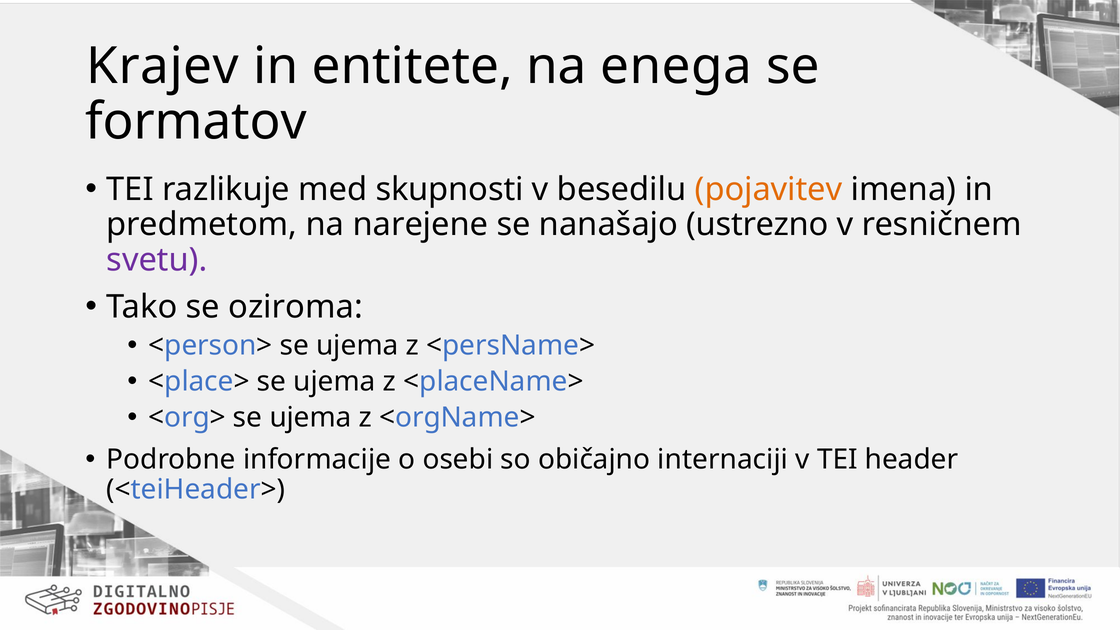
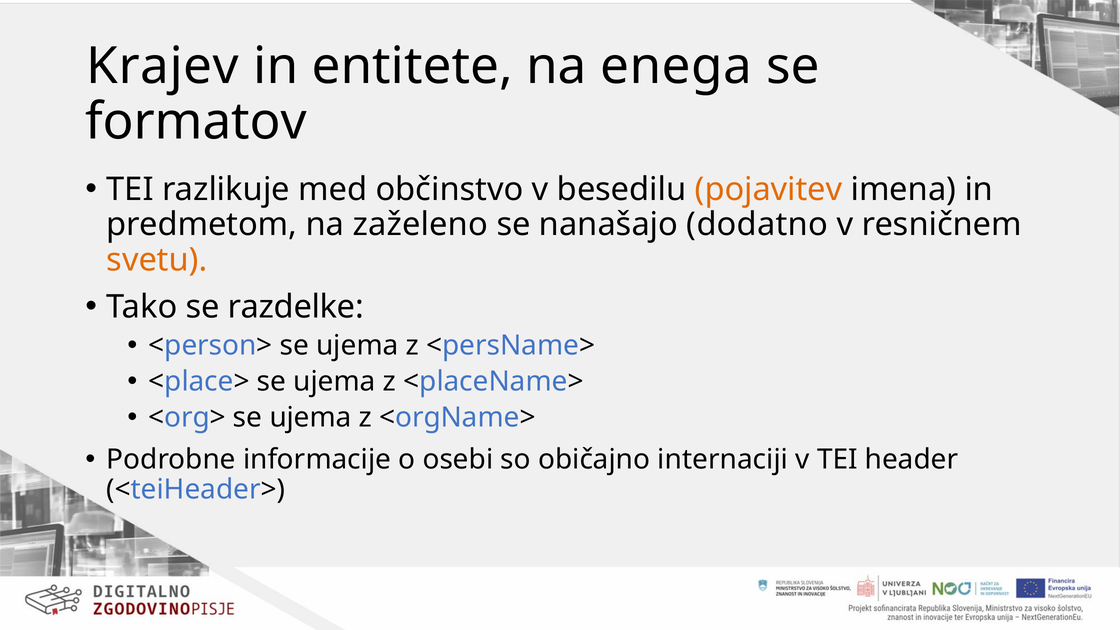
skupnosti: skupnosti -> občinstvo
narejene: narejene -> zaželeno
ustrezno: ustrezno -> dodatno
svetu colour: purple -> orange
oziroma: oziroma -> razdelke
